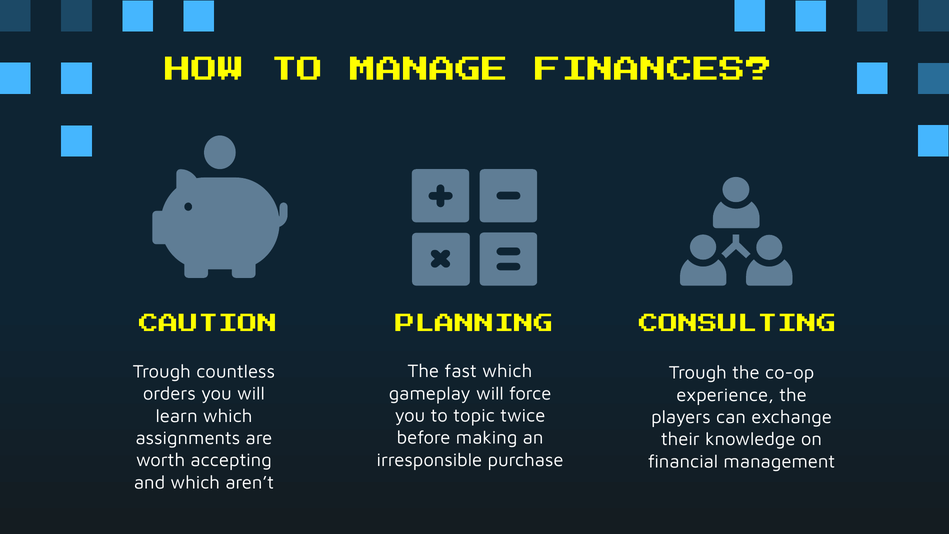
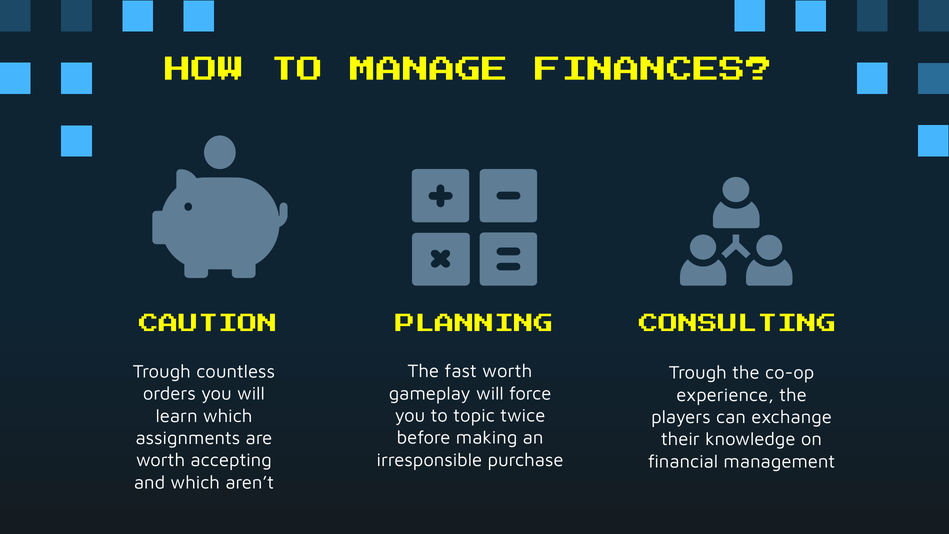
fast which: which -> worth
